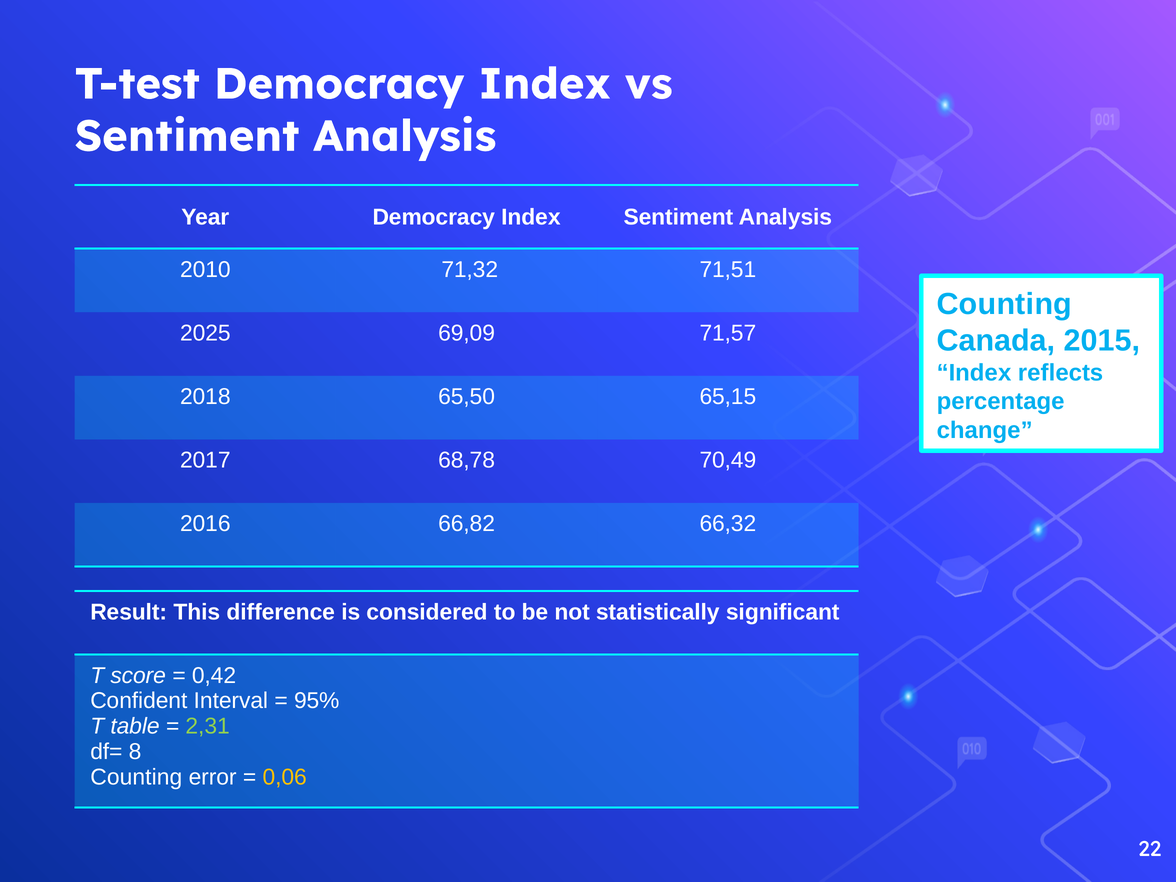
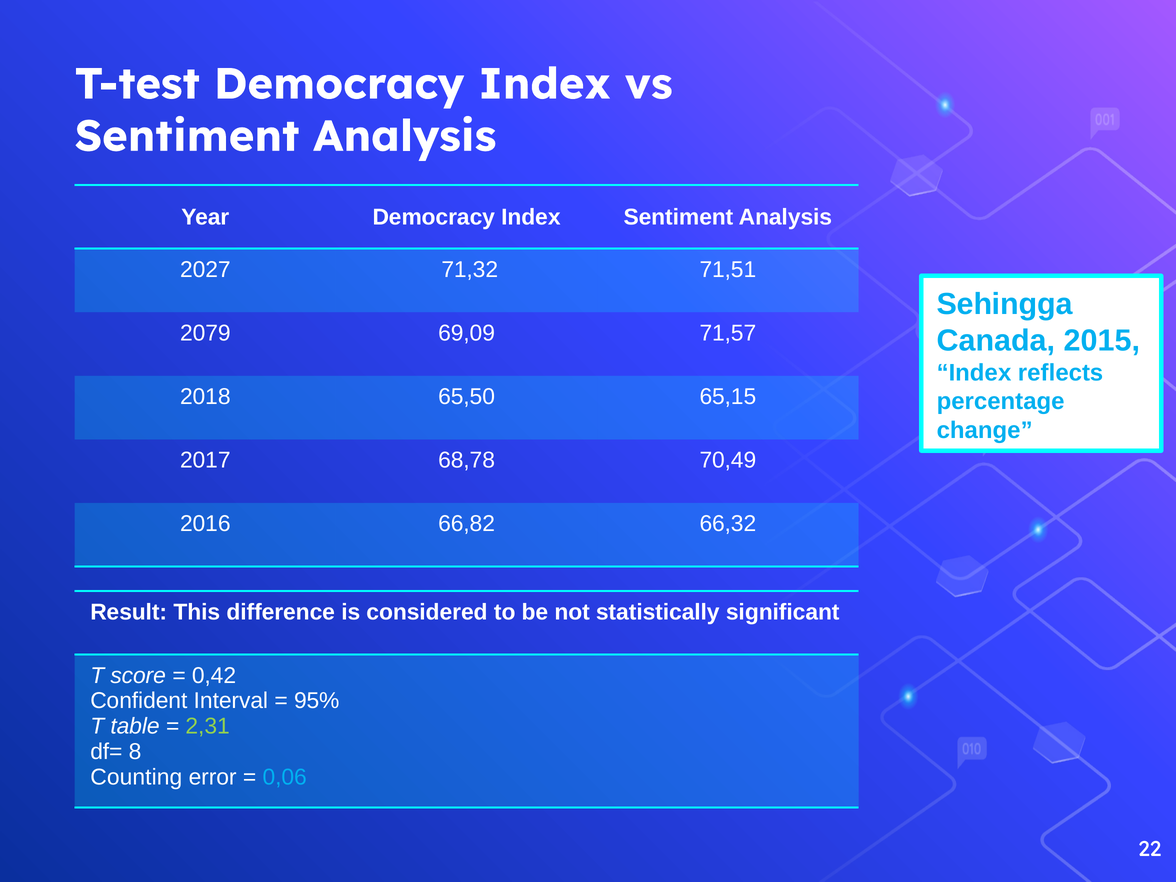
2010: 2010 -> 2027
Counting at (1004, 304): Counting -> Sehingga
2025: 2025 -> 2079
0,06 colour: yellow -> light blue
